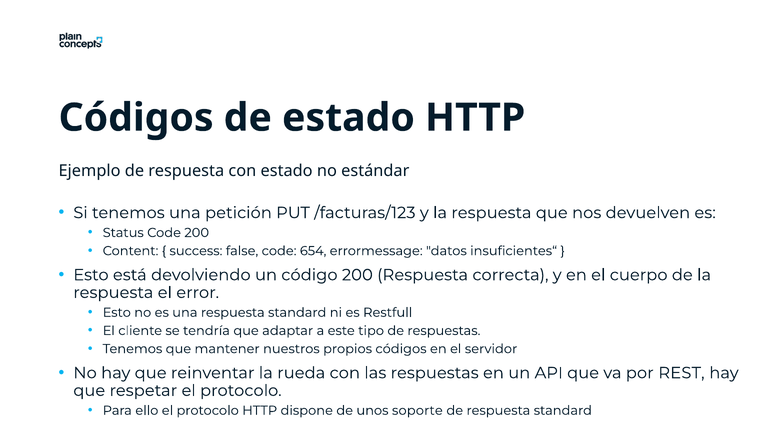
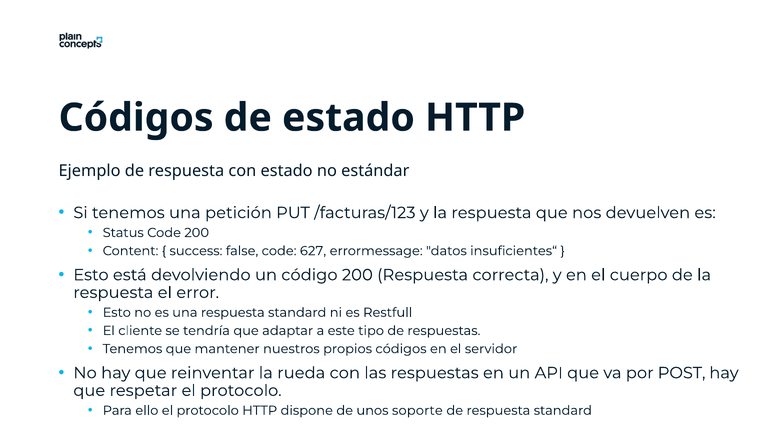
654: 654 -> 627
REST: REST -> POST
